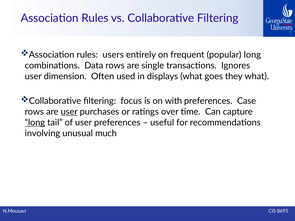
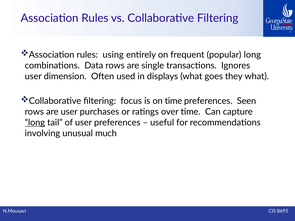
users: users -> using
on with: with -> time
Case: Case -> Seen
user at (69, 112) underline: present -> none
